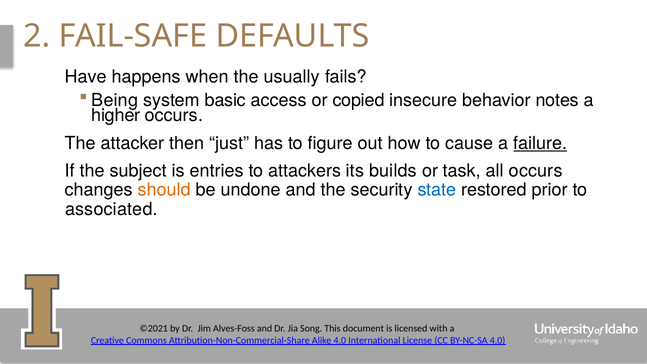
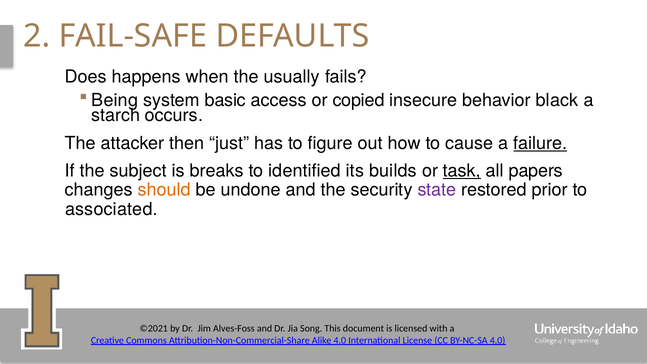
Have: Have -> Does
notes: notes -> black
higher: higher -> starch
entries: entries -> breaks
attackers: attackers -> identified
task underline: none -> present
all occurs: occurs -> papers
state colour: blue -> purple
